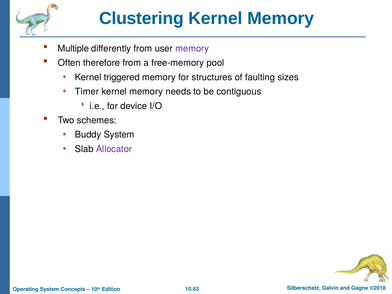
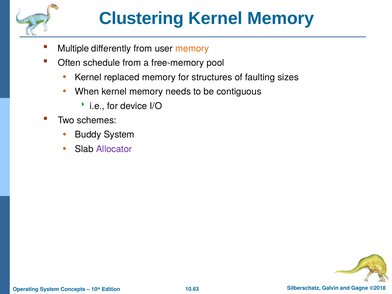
memory at (192, 49) colour: purple -> orange
therefore: therefore -> schedule
triggered: triggered -> replaced
Timer: Timer -> When
